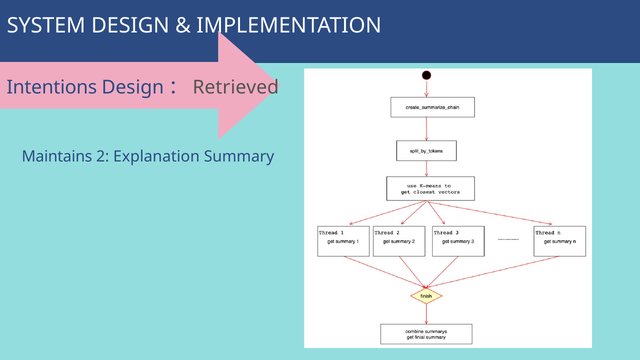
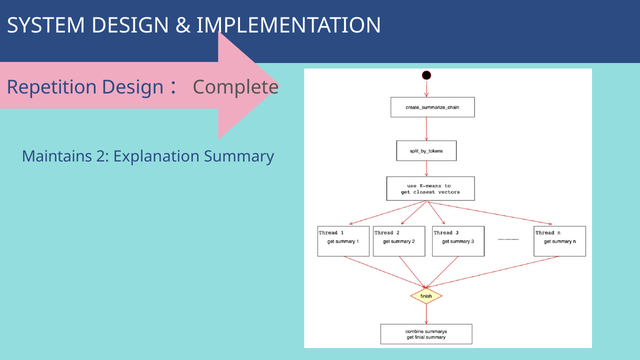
Intentions: Intentions -> Repetition
Retrieved: Retrieved -> Complete
